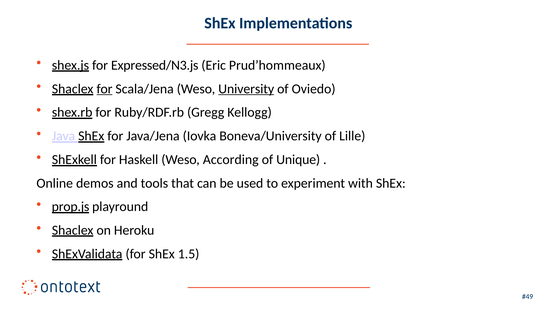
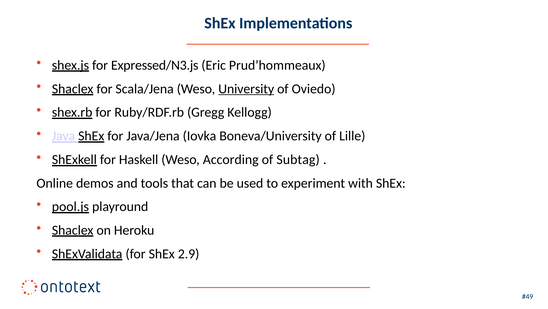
for at (104, 89) underline: present -> none
Unique: Unique -> Subtag
prop.js: prop.js -> pool.js
1.5: 1.5 -> 2.9
